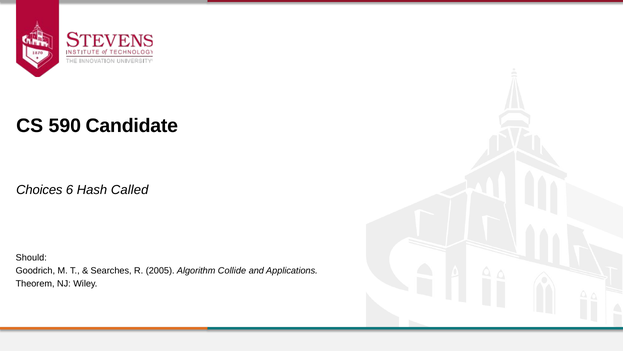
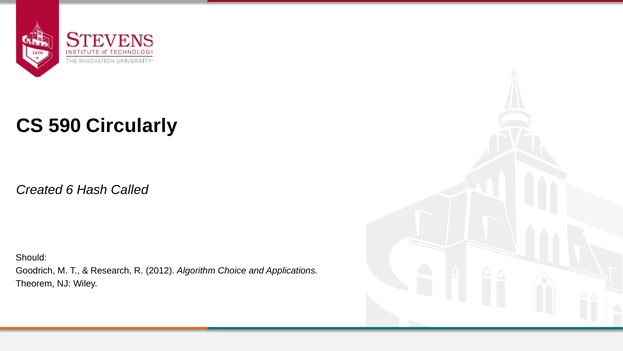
Candidate: Candidate -> Circularly
Choices: Choices -> Created
Searches: Searches -> Research
2005: 2005 -> 2012
Collide: Collide -> Choice
